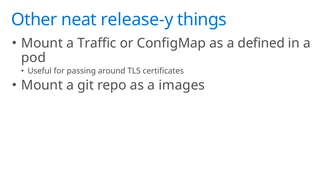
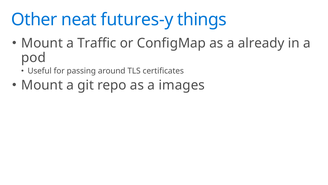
release-y: release-y -> futures-y
defined: defined -> already
